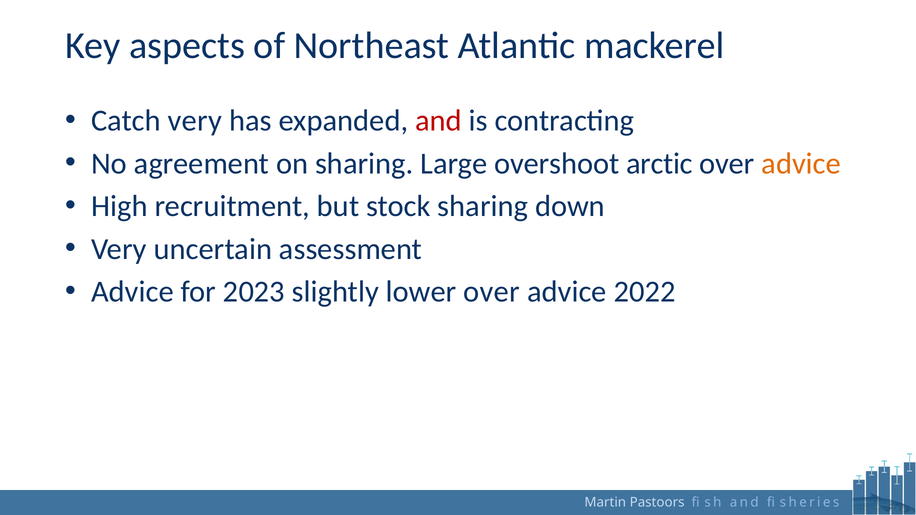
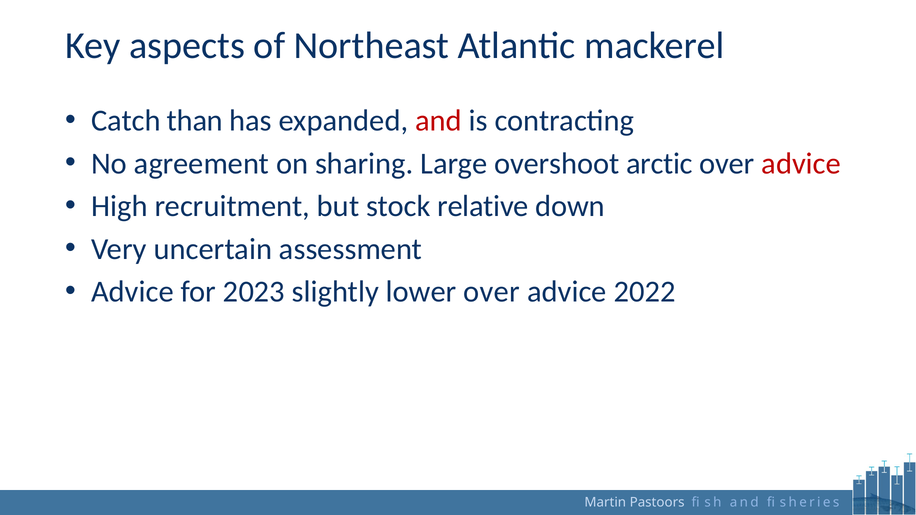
Catch very: very -> than
advice at (801, 164) colour: orange -> red
stock sharing: sharing -> relative
